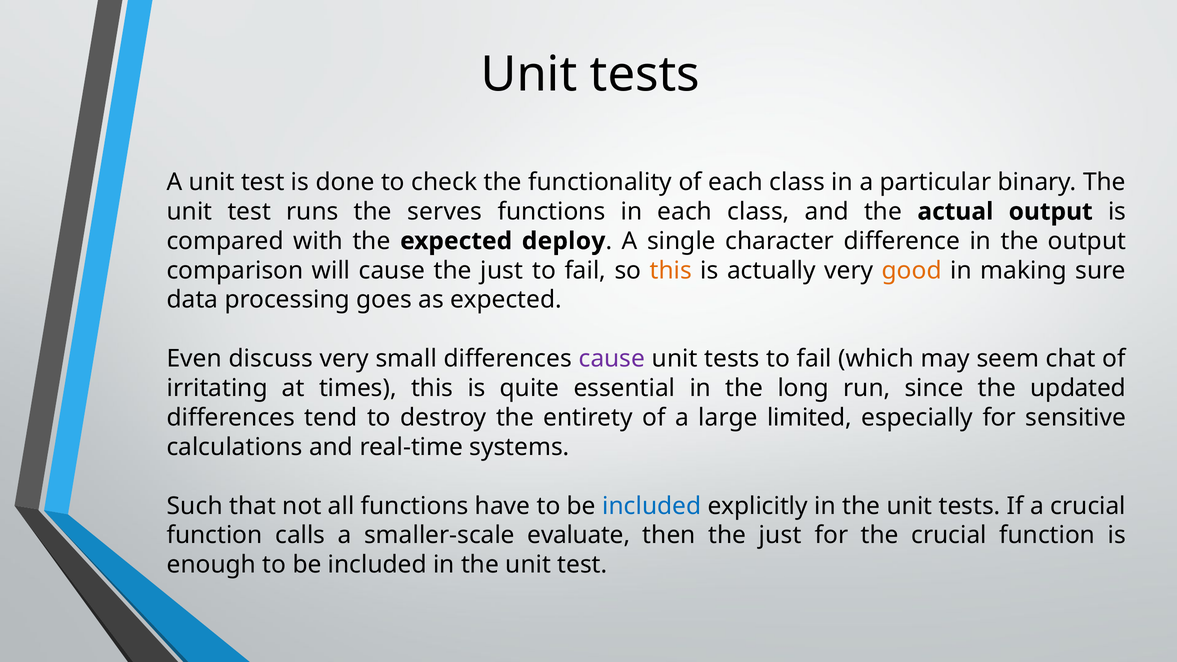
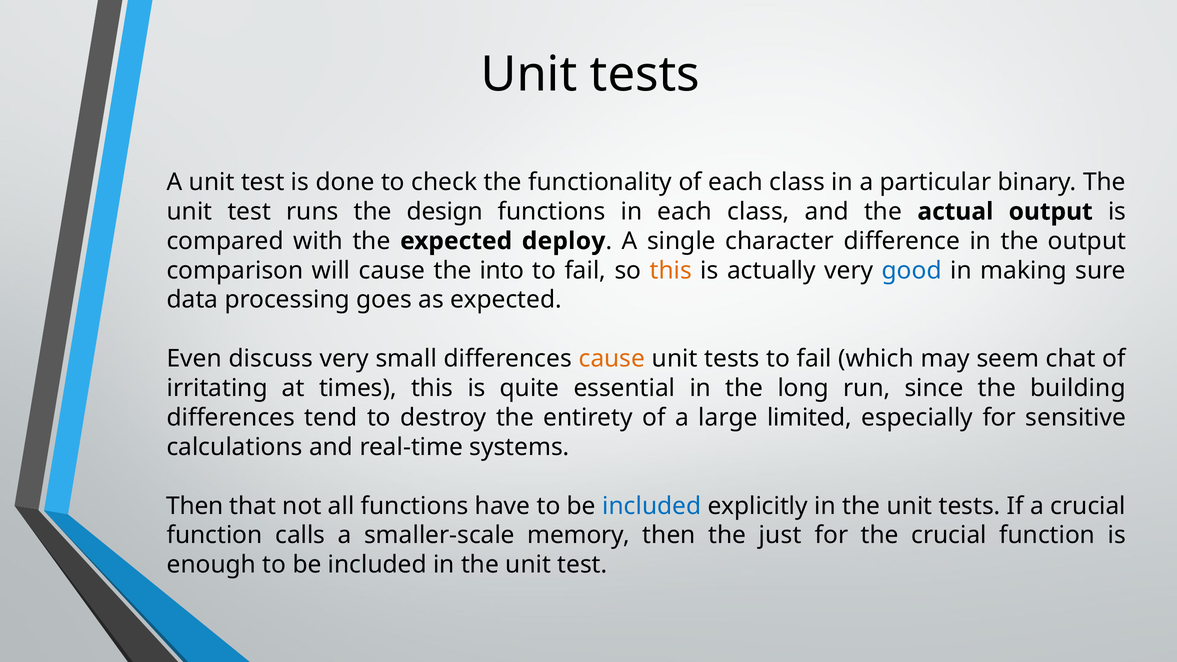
serves: serves -> design
cause the just: just -> into
good colour: orange -> blue
cause at (612, 359) colour: purple -> orange
updated: updated -> building
Such at (195, 506): Such -> Then
evaluate: evaluate -> memory
